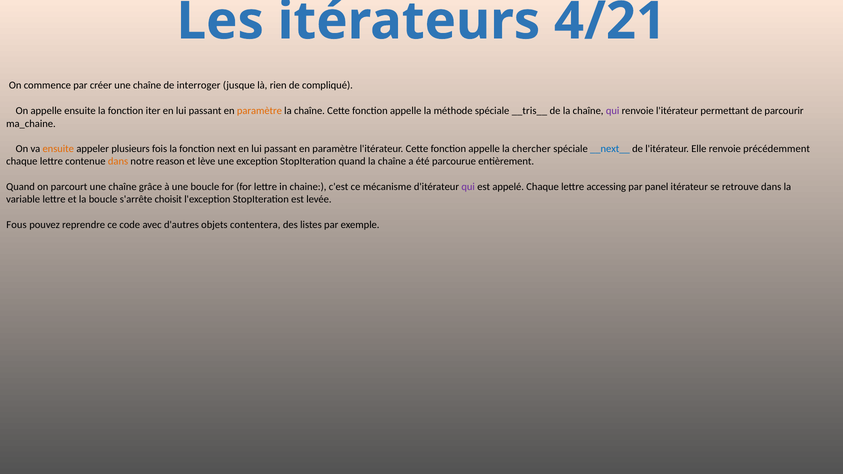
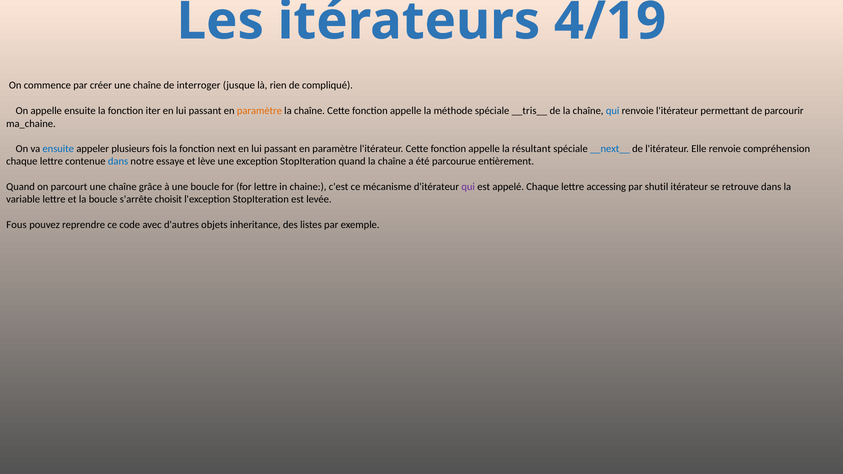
4/21: 4/21 -> 4/19
qui at (613, 111) colour: purple -> blue
ensuite at (58, 149) colour: orange -> blue
chercher: chercher -> résultant
précédemment: précédemment -> compréhension
dans at (118, 162) colour: orange -> blue
reason: reason -> essaye
panel: panel -> shutil
contentera: contentera -> inheritance
